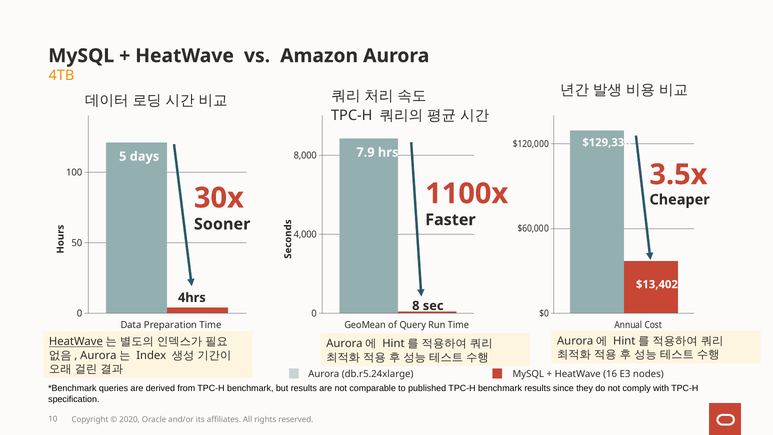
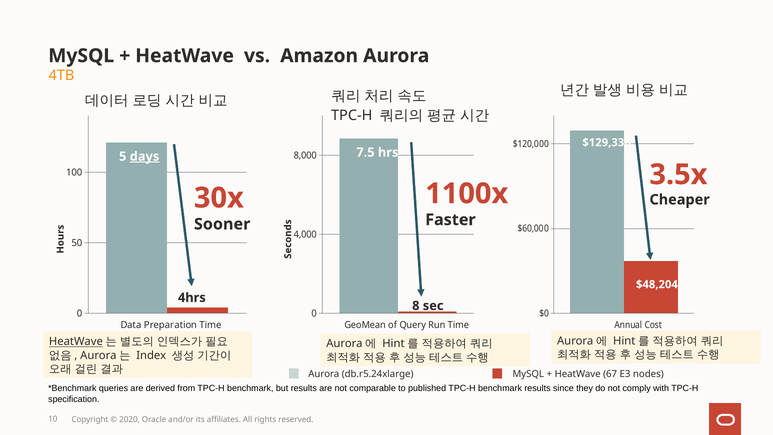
7.9: 7.9 -> 7.5
days underline: none -> present
$13,402: $13,402 -> $48,204
16: 16 -> 67
